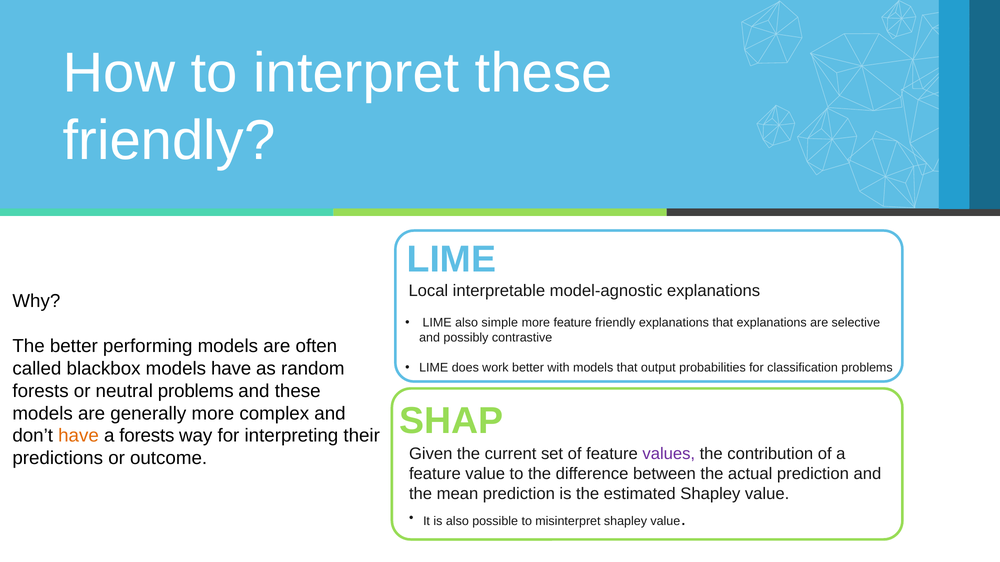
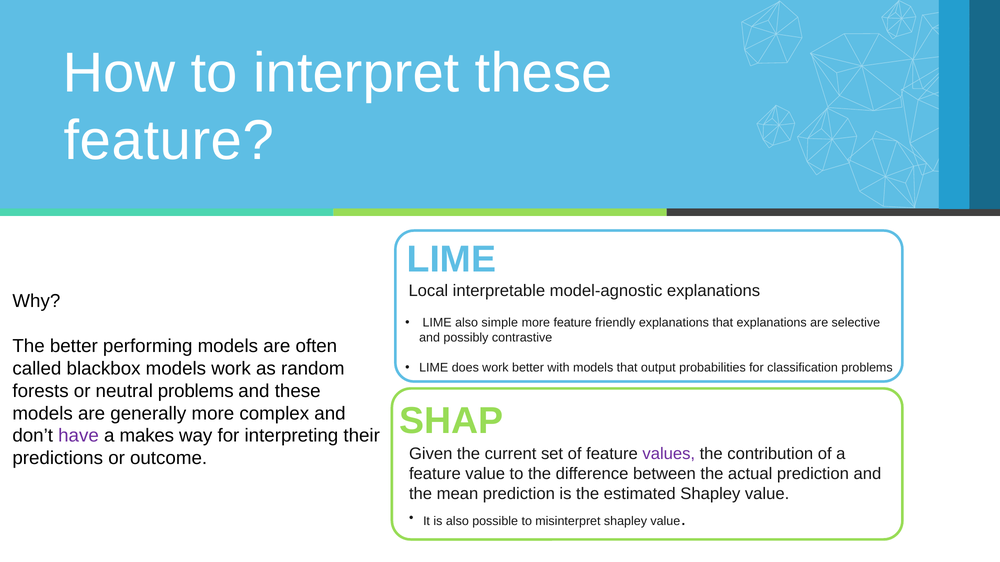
friendly at (169, 141): friendly -> feature
models have: have -> work
have at (78, 436) colour: orange -> purple
a forests: forests -> makes
